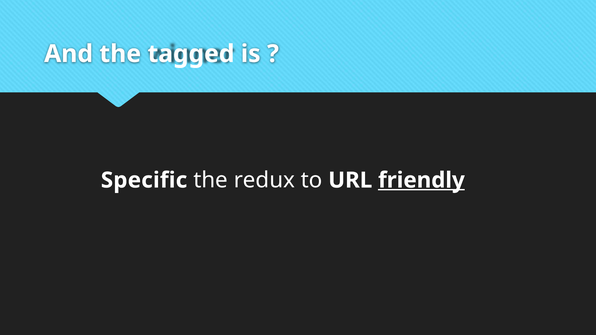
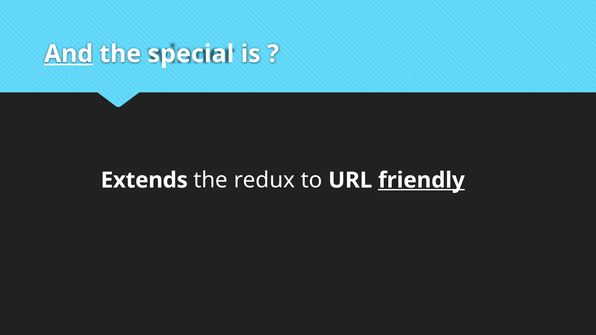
And underline: none -> present
tagged: tagged -> special
Specific: Specific -> Extends
